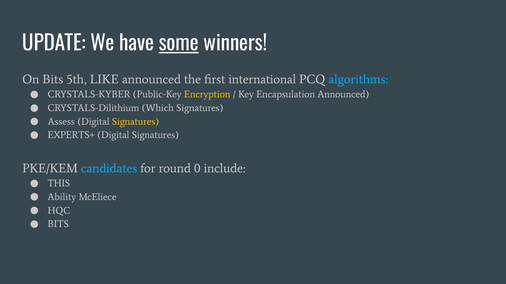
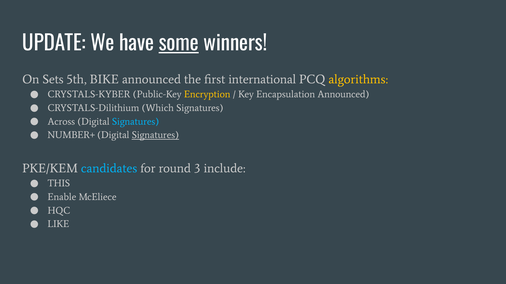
On Bits: Bits -> Sets
LIKE: LIKE -> BIKE
algorithms colour: light blue -> yellow
Assess: Assess -> Across
Signatures at (136, 122) colour: yellow -> light blue
EXPERTS+: EXPERTS+ -> NUMBER+
Signatures at (155, 135) underline: none -> present
0: 0 -> 3
Ability: Ability -> Enable
BITS at (58, 224): BITS -> LIKE
